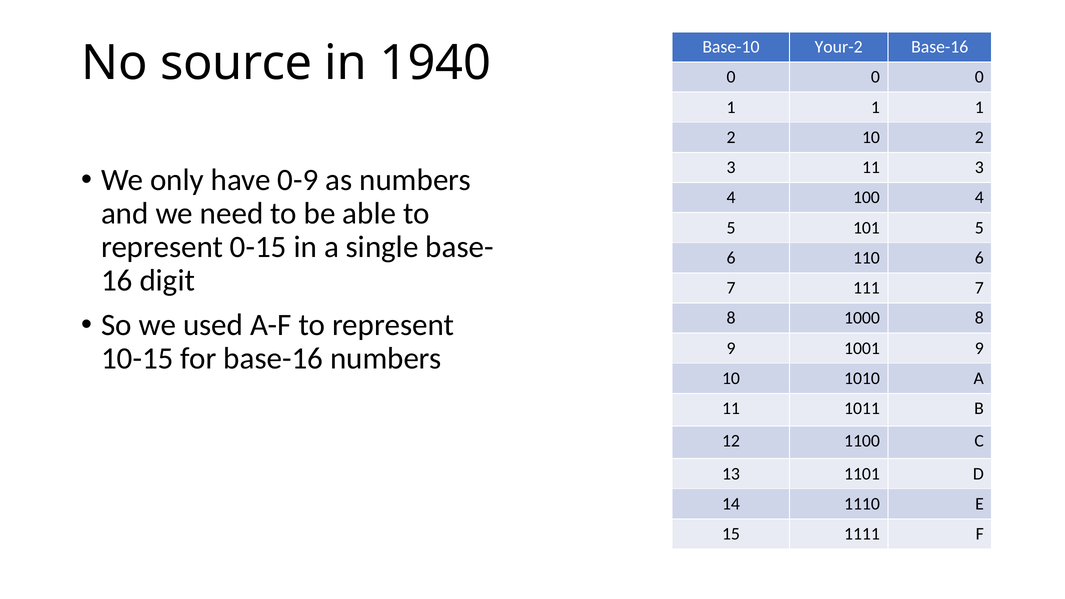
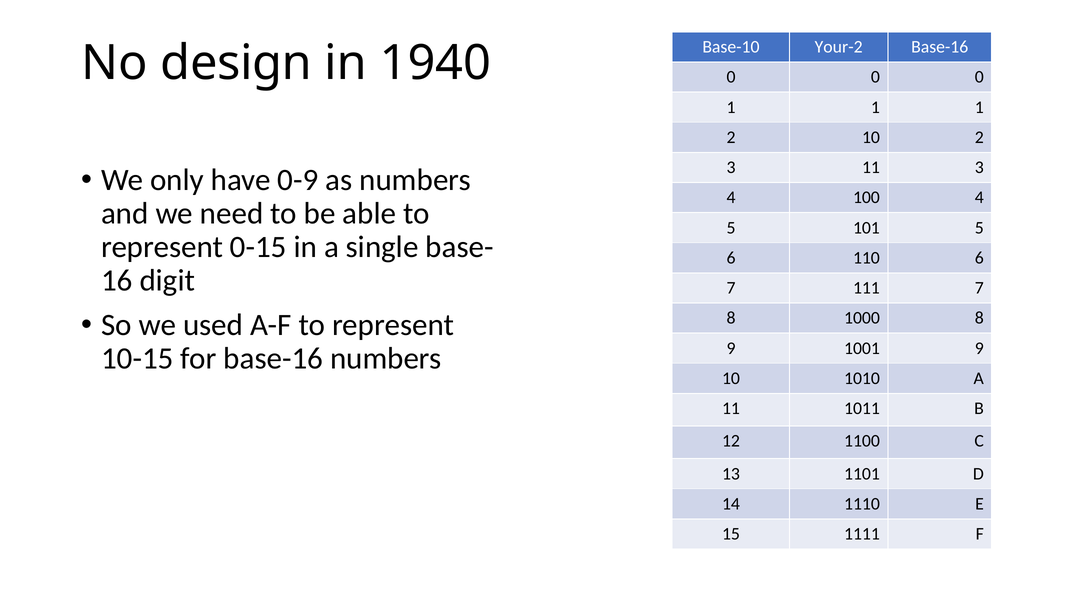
source: source -> design
